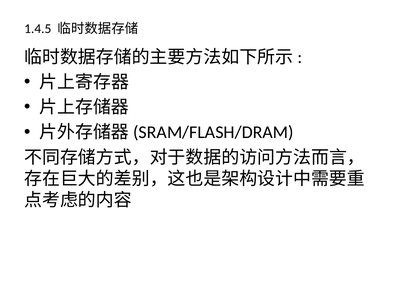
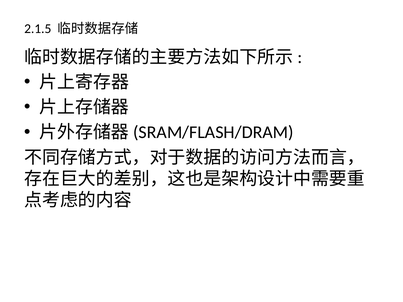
1.4.5: 1.4.5 -> 2.1.5
